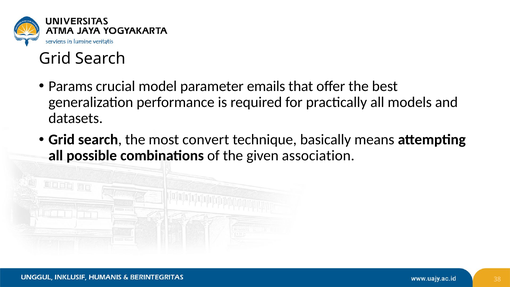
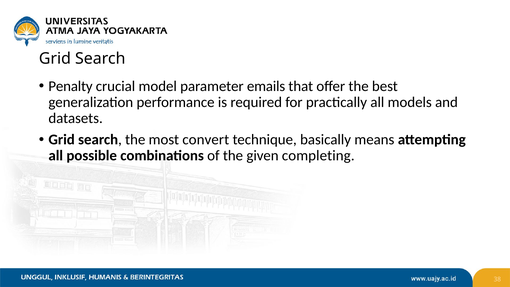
Params: Params -> Penalty
association: association -> completing
